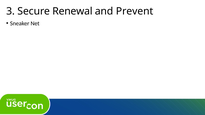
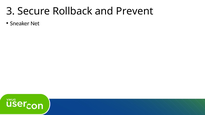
Renewal: Renewal -> Rollback
